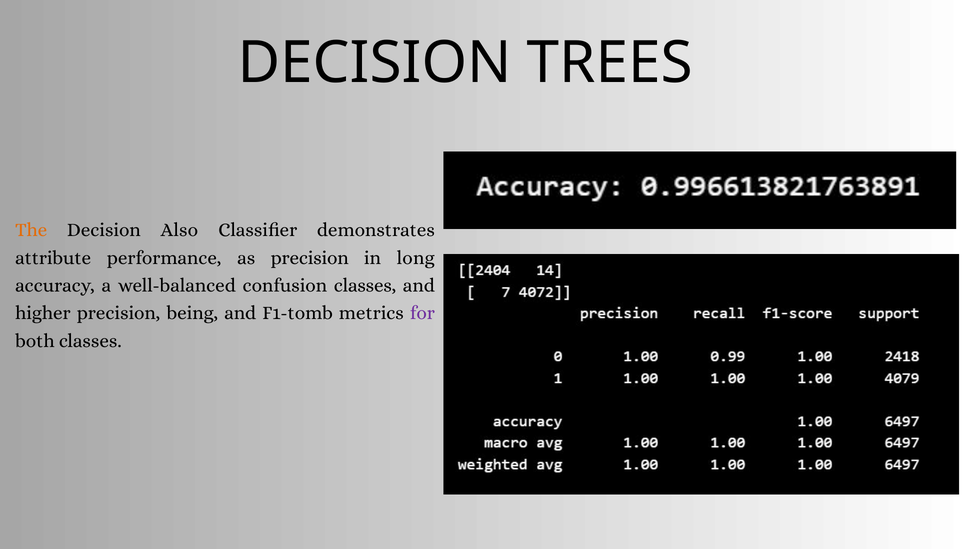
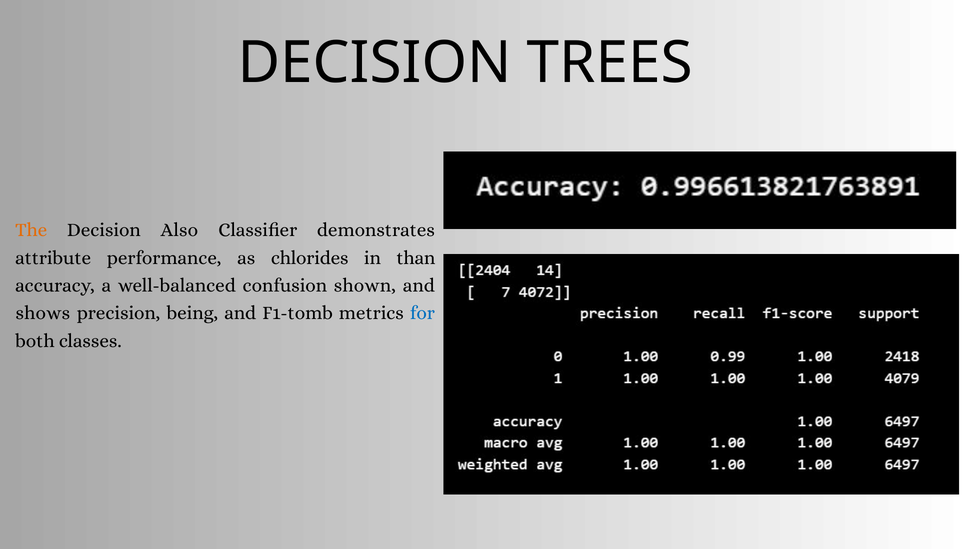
as precision: precision -> chlorides
long: long -> than
confusion classes: classes -> shown
higher: higher -> shows
for colour: purple -> blue
